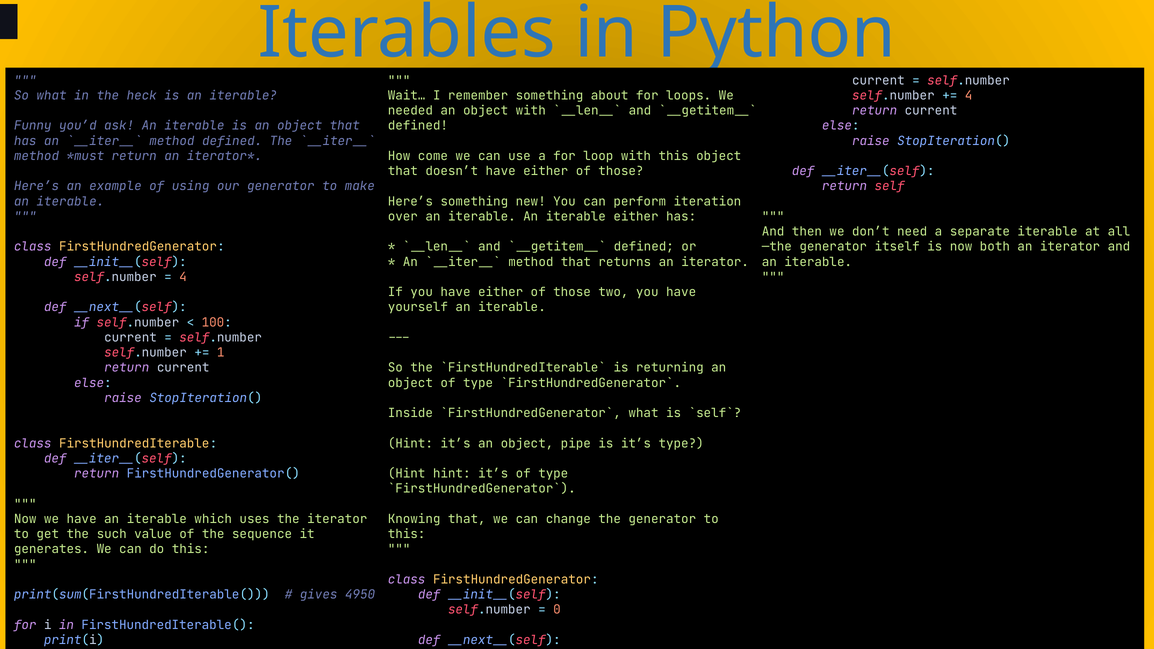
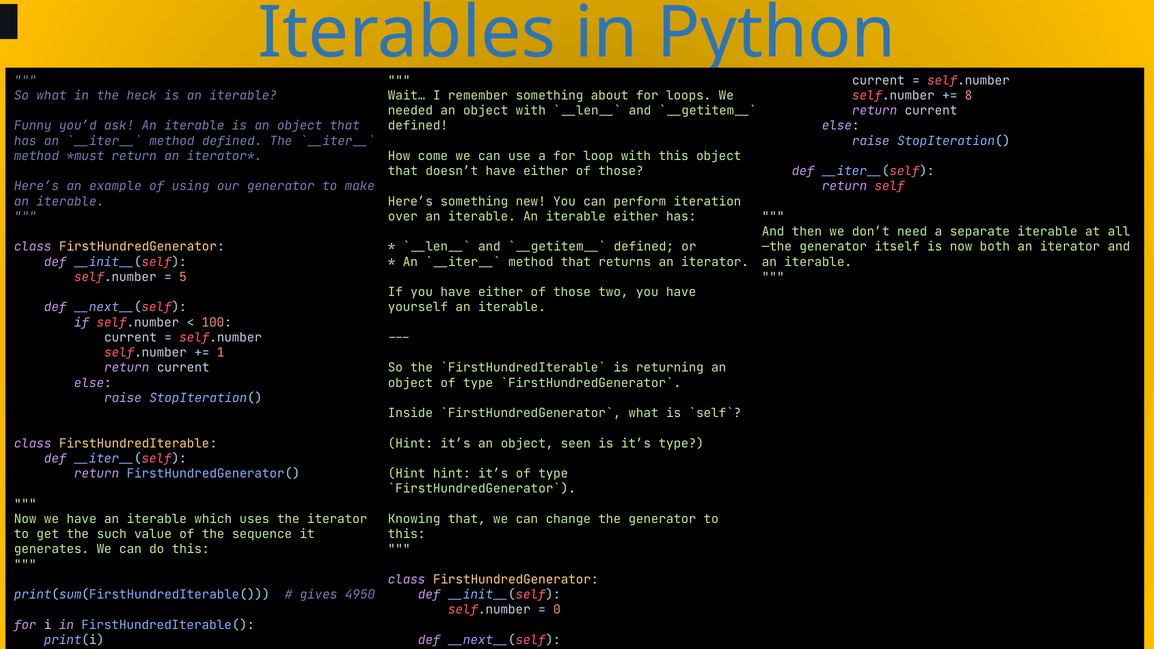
4 at (969, 96): 4 -> 8
4 at (183, 277): 4 -> 5
pipe: pipe -> seen
